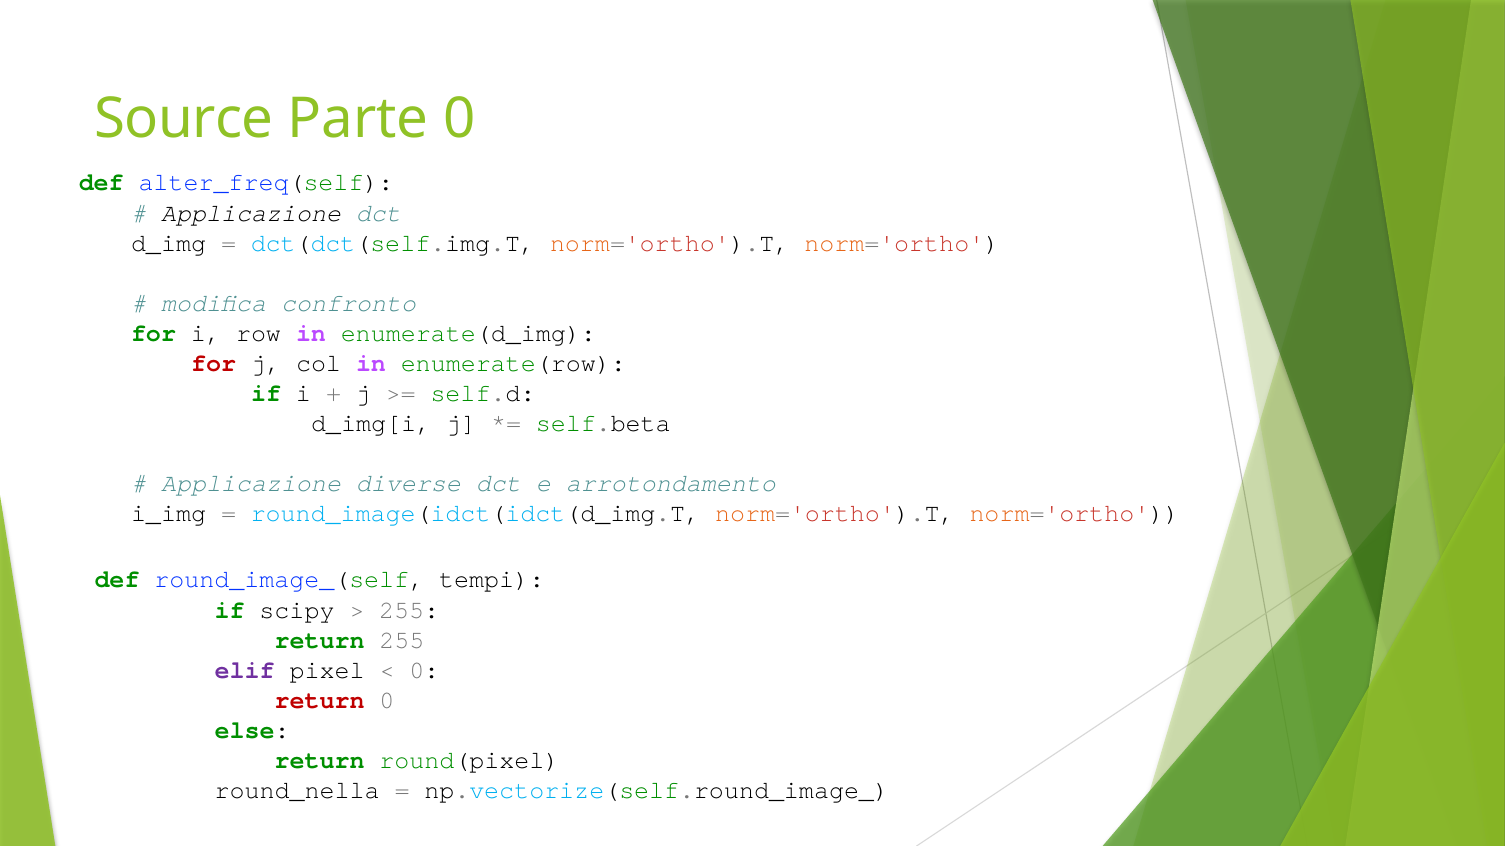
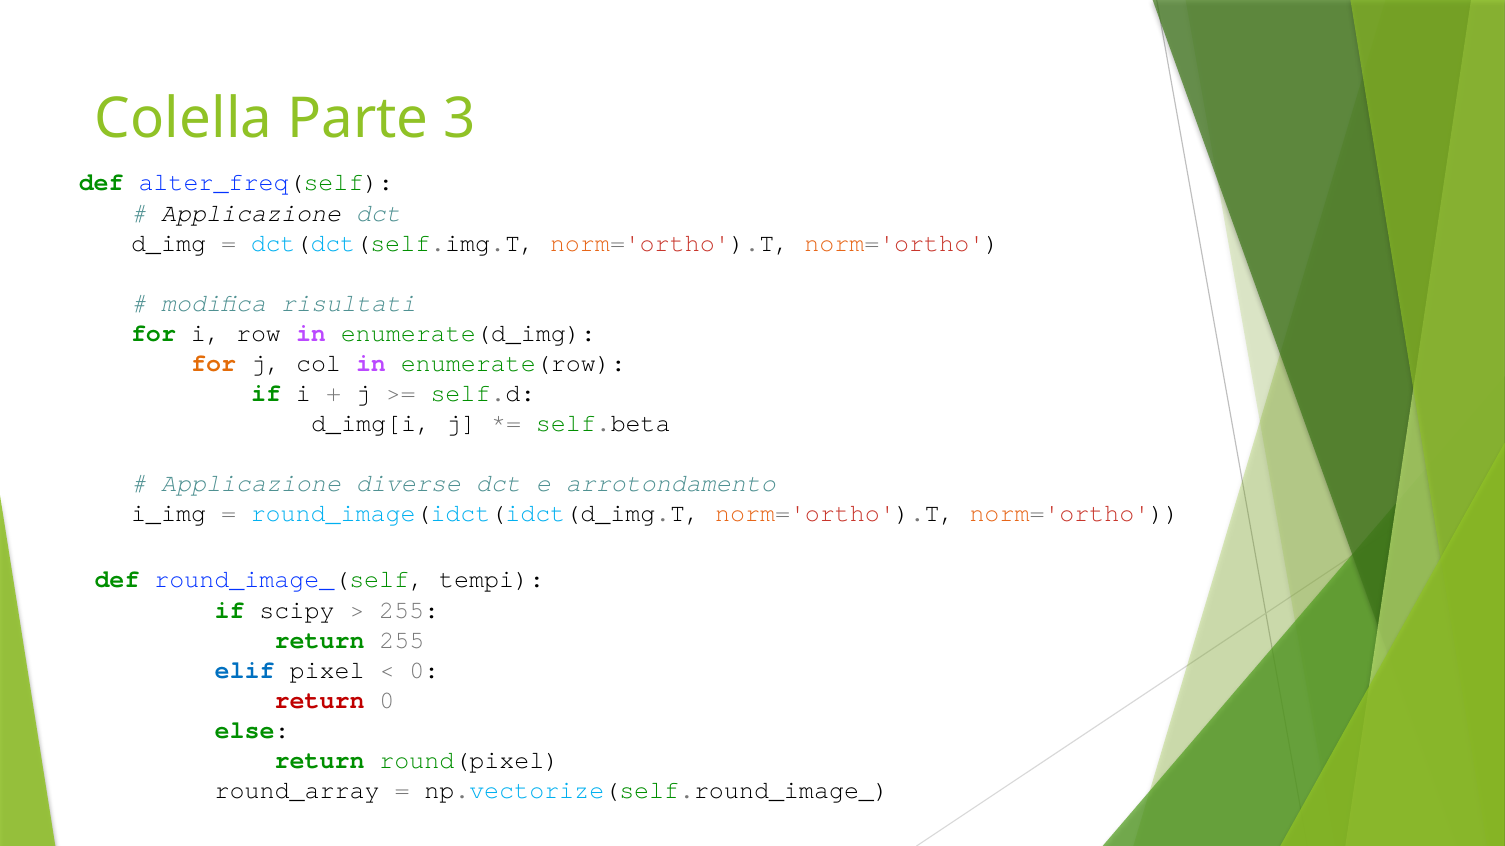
Source: Source -> Colella
Parte 0: 0 -> 3
confronto: confronto -> risultati
for at (214, 363) colour: red -> orange
elif colour: purple -> blue
round_nella: round_nella -> round_array
